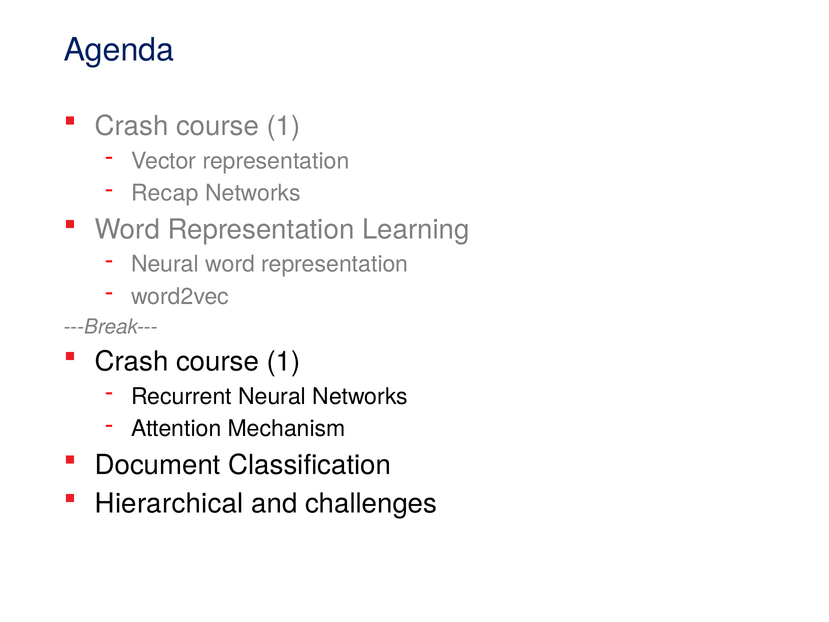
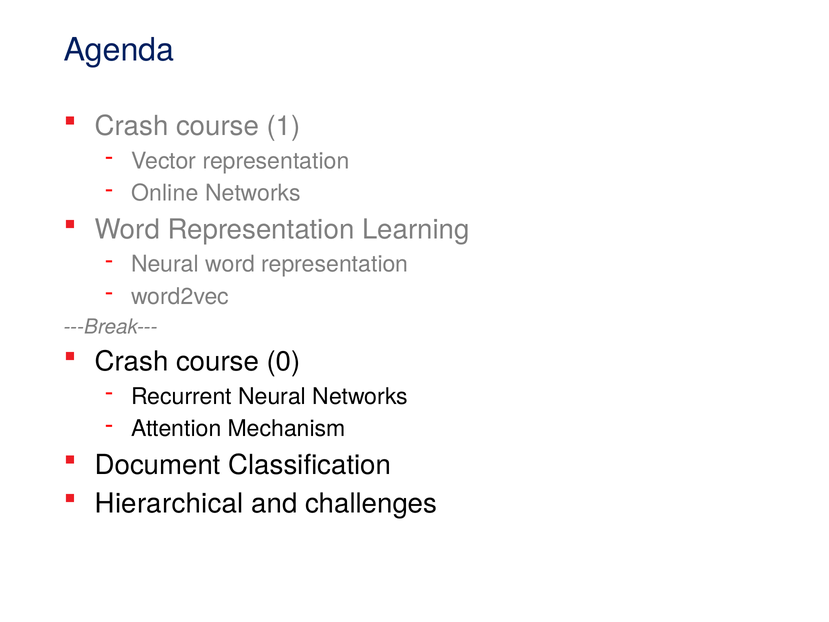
Recap: Recap -> Online
1 at (284, 362): 1 -> 0
